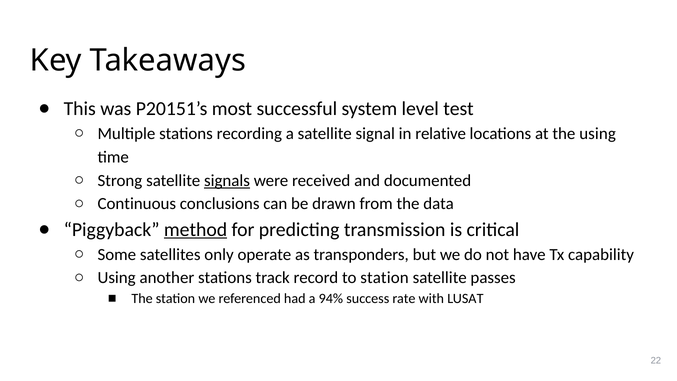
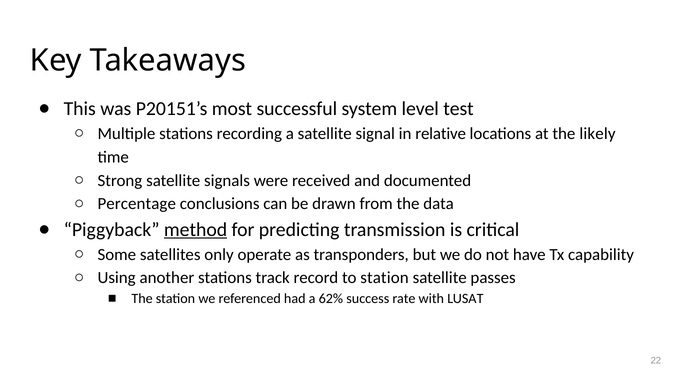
the using: using -> likely
signals underline: present -> none
Continuous: Continuous -> Percentage
94%: 94% -> 62%
